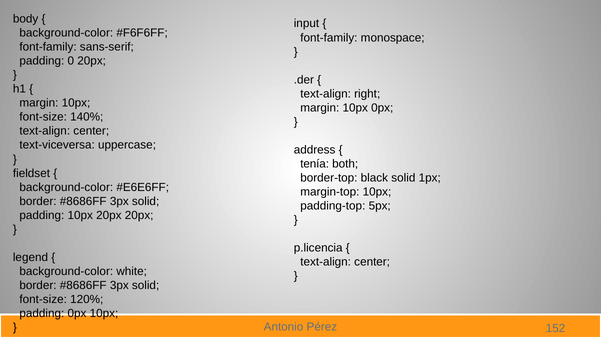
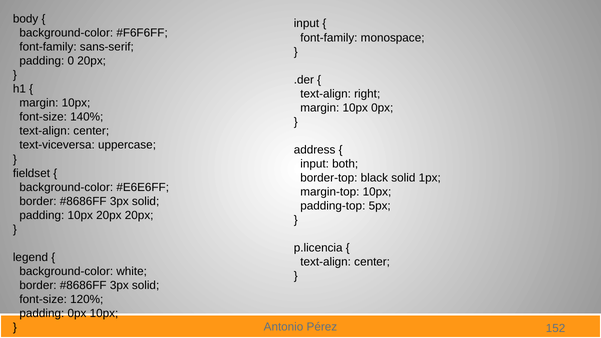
tenía at (315, 164): tenía -> input
